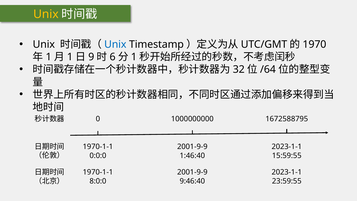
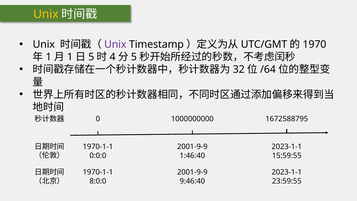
Unix at (115, 44) colour: blue -> purple
9 at (91, 57): 9 -> 5
6: 6 -> 4
1 at (134, 57): 1 -> 5
